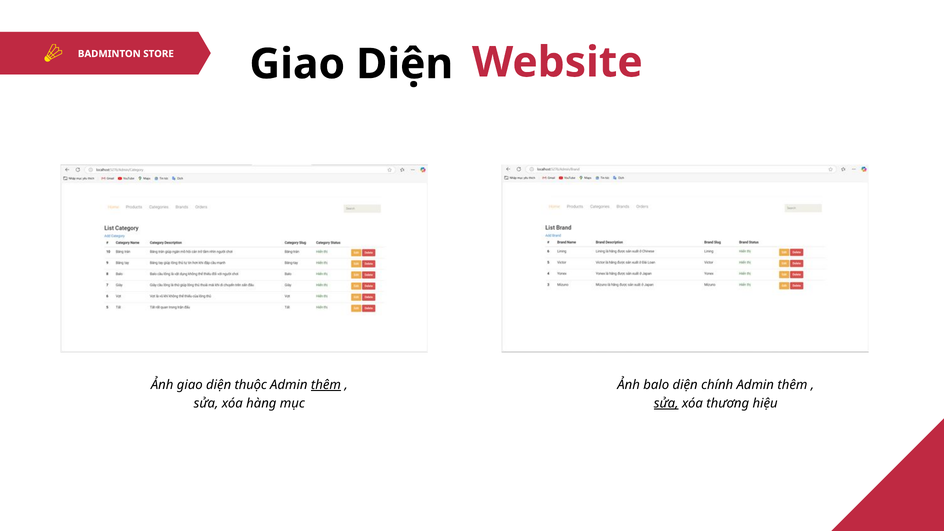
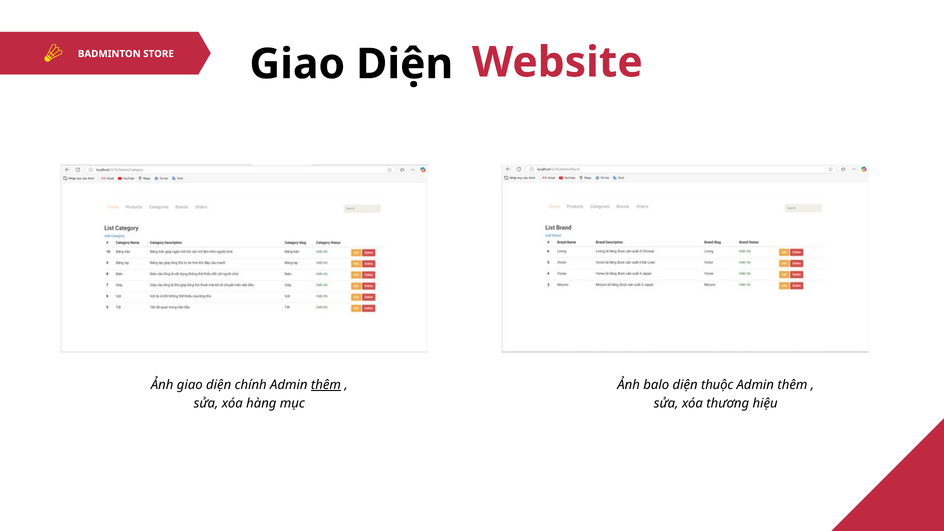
thuộc: thuộc -> chính
chính: chính -> thuộc
sửa at (666, 403) underline: present -> none
